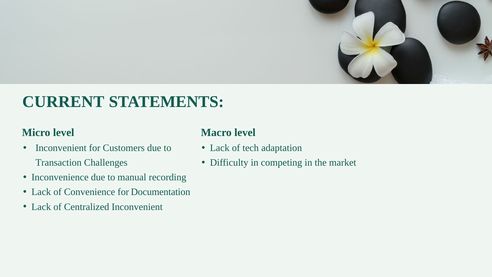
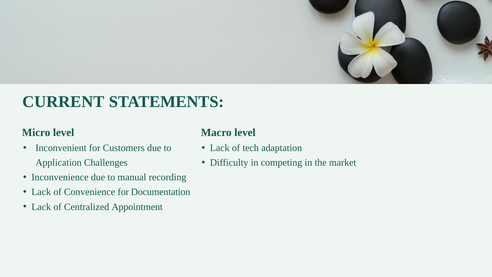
Transaction: Transaction -> Application
Centralized Inconvenient: Inconvenient -> Appointment
